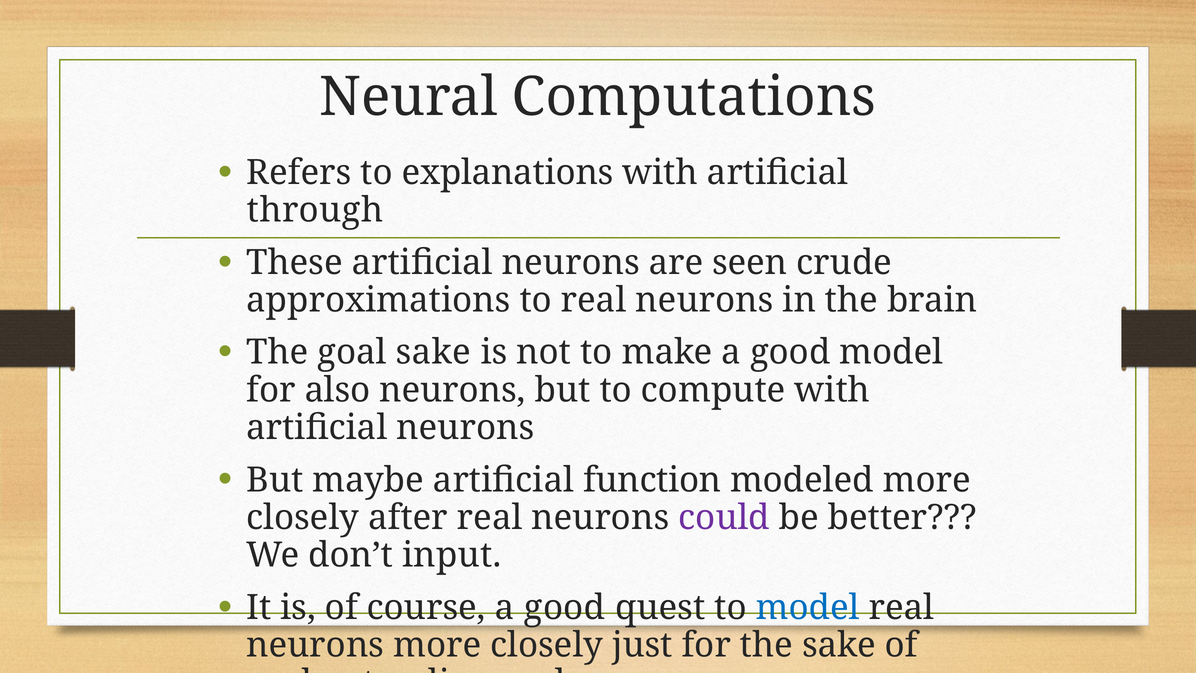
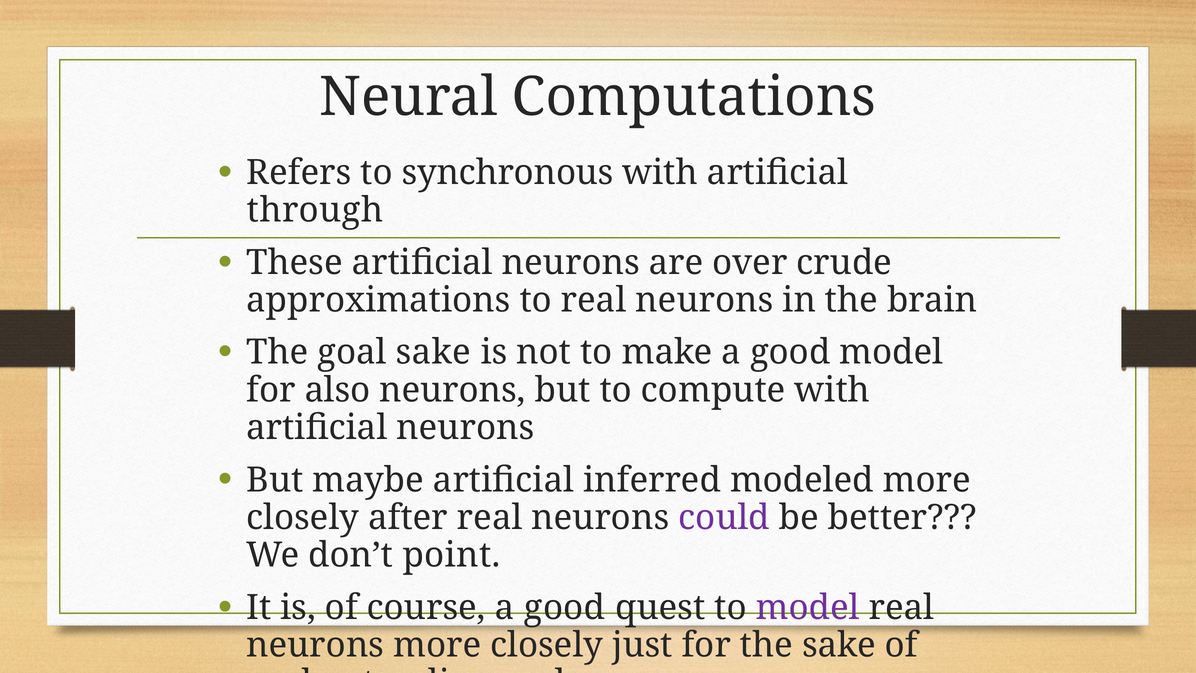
explanations: explanations -> synchronous
seen: seen -> over
function: function -> inferred
input: input -> point
model at (808, 607) colour: blue -> purple
